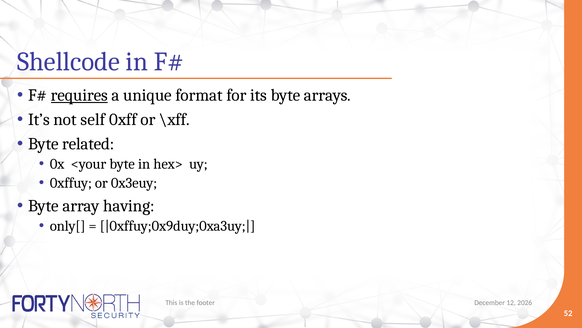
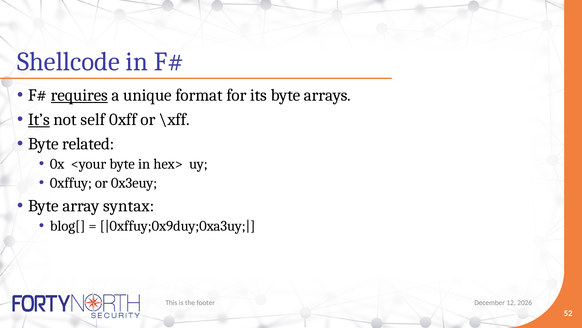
It’s underline: none -> present
having: having -> syntax
only[: only[ -> blog[
